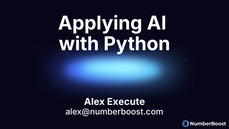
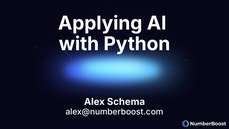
Execute: Execute -> Schema
